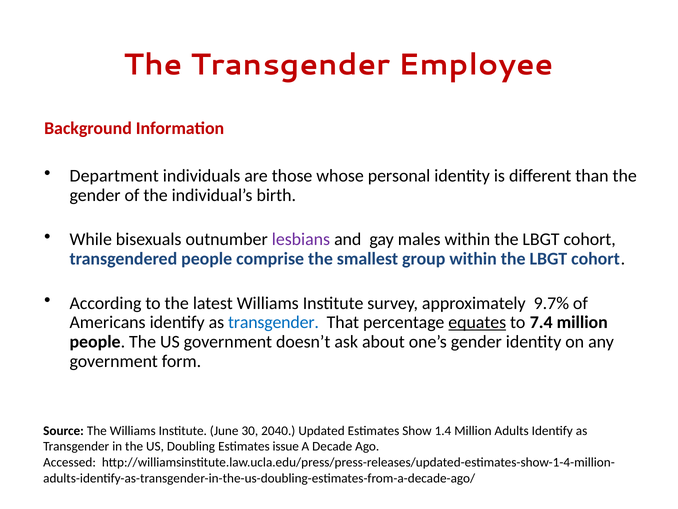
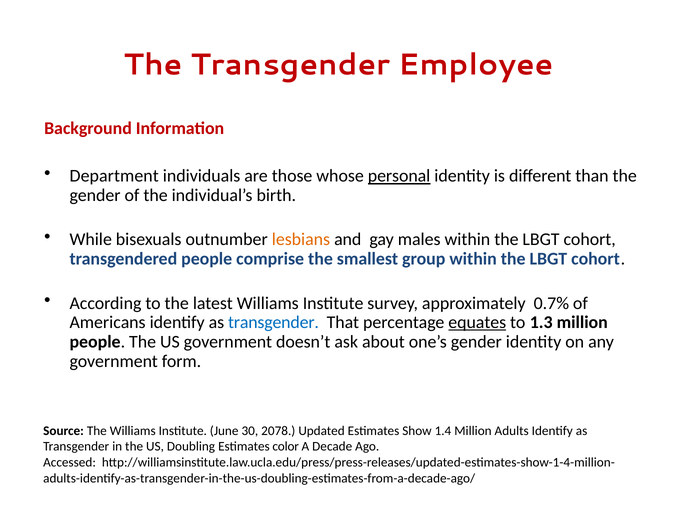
personal underline: none -> present
lesbians colour: purple -> orange
9.7%: 9.7% -> 0.7%
7.4: 7.4 -> 1.3
2040: 2040 -> 2078
issue: issue -> color
